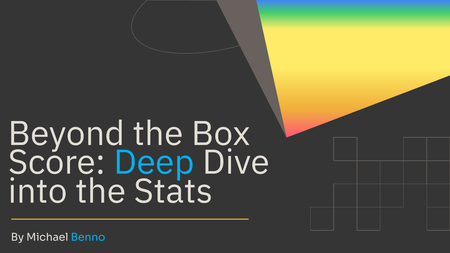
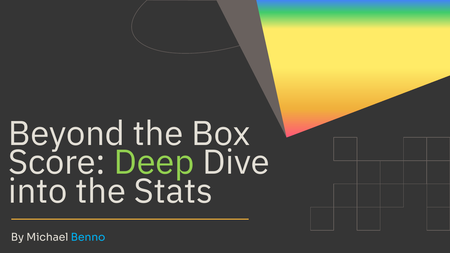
Deep colour: light blue -> light green
